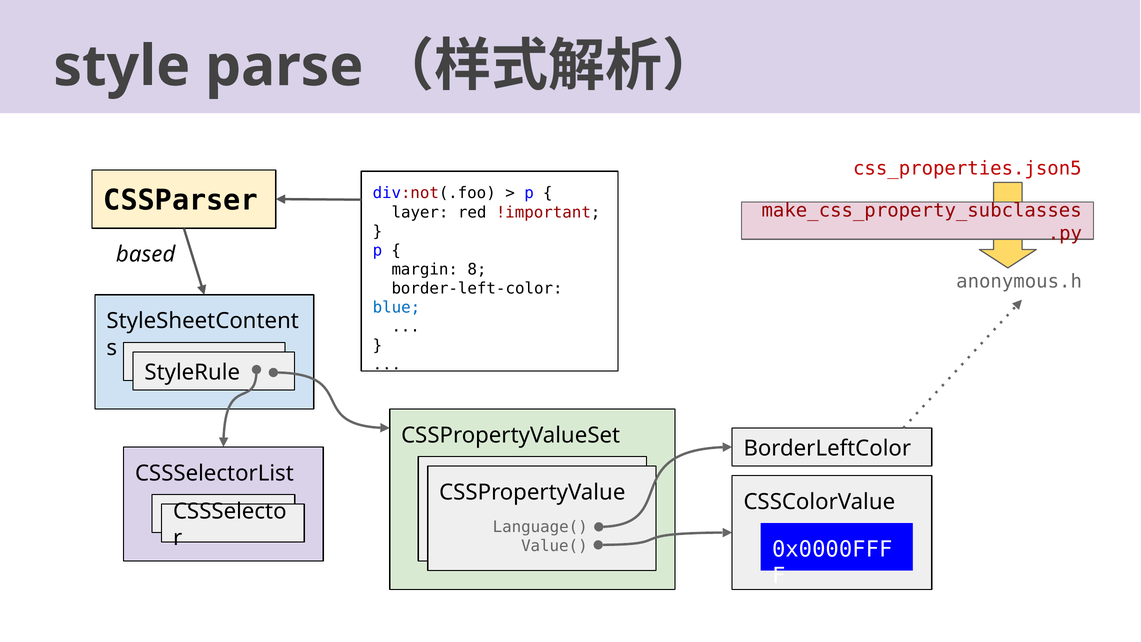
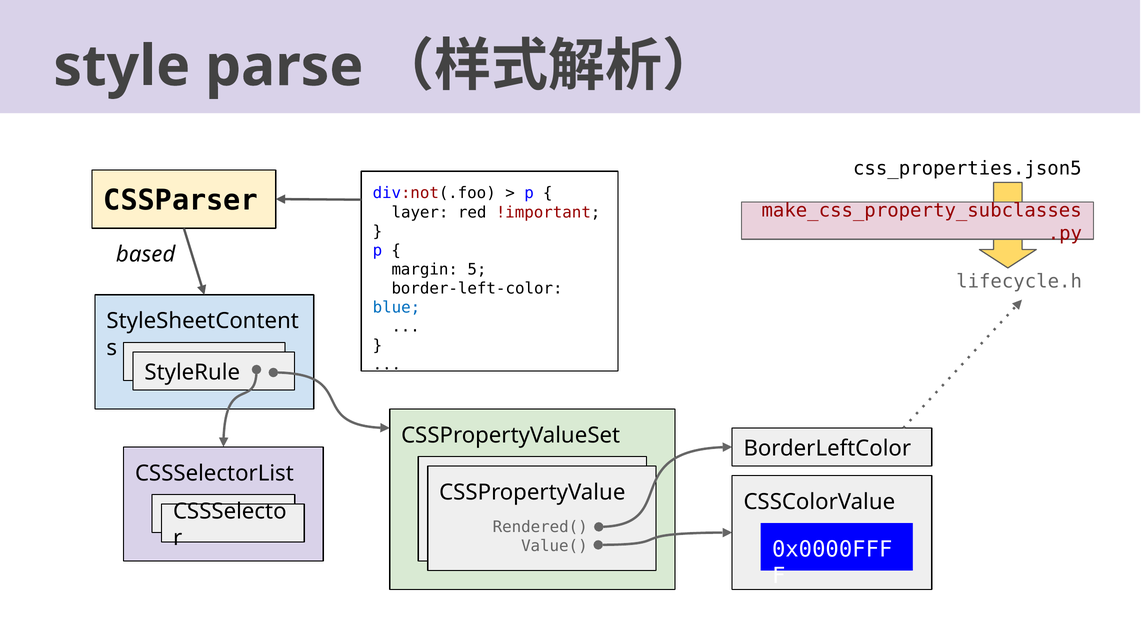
css_properties.json5 colour: red -> black
8: 8 -> 5
anonymous.h: anonymous.h -> lifecycle.h
Language(: Language( -> Rendered(
